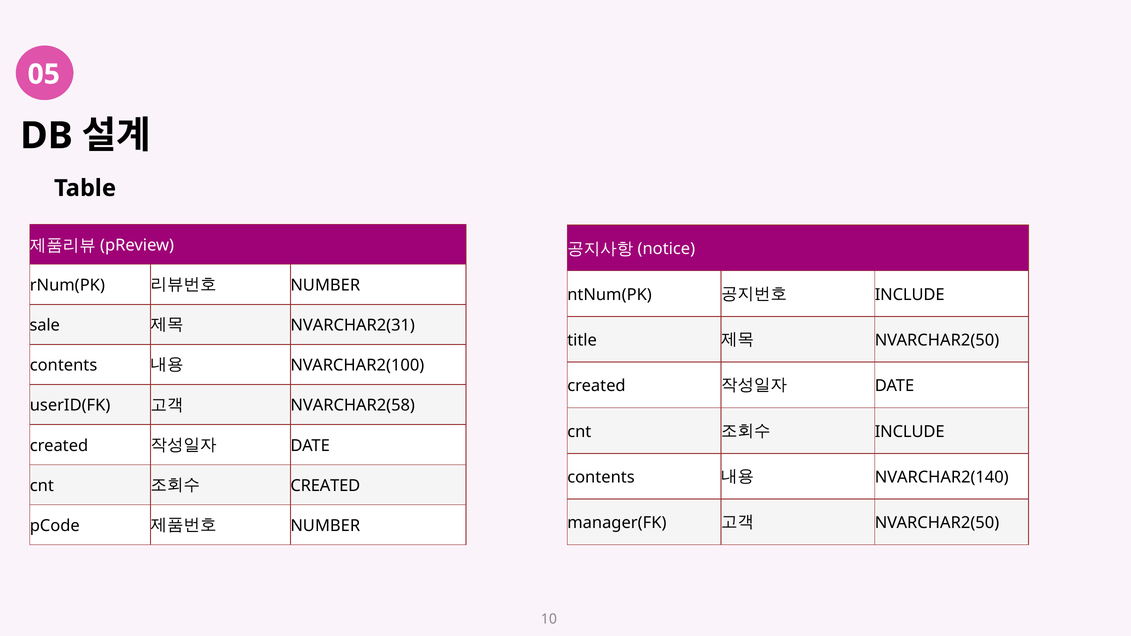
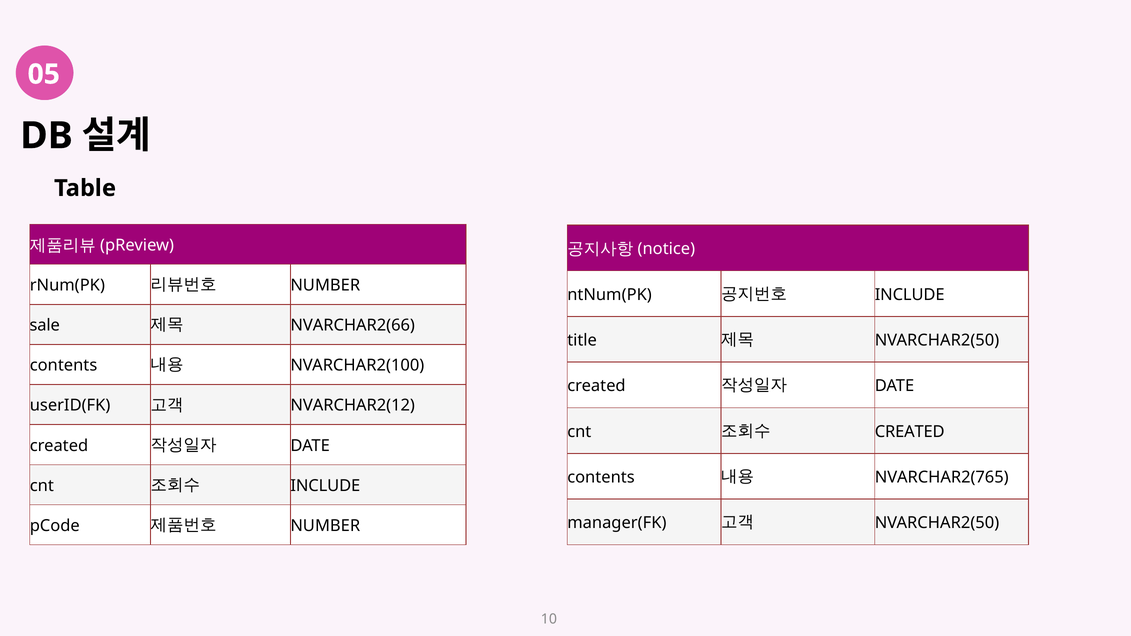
NVARCHAR2(31: NVARCHAR2(31 -> NVARCHAR2(66
NVARCHAR2(58: NVARCHAR2(58 -> NVARCHAR2(12
INCLUDE at (910, 432): INCLUDE -> CREATED
NVARCHAR2(140: NVARCHAR2(140 -> NVARCHAR2(765
CREATED at (325, 486): CREATED -> INCLUDE
